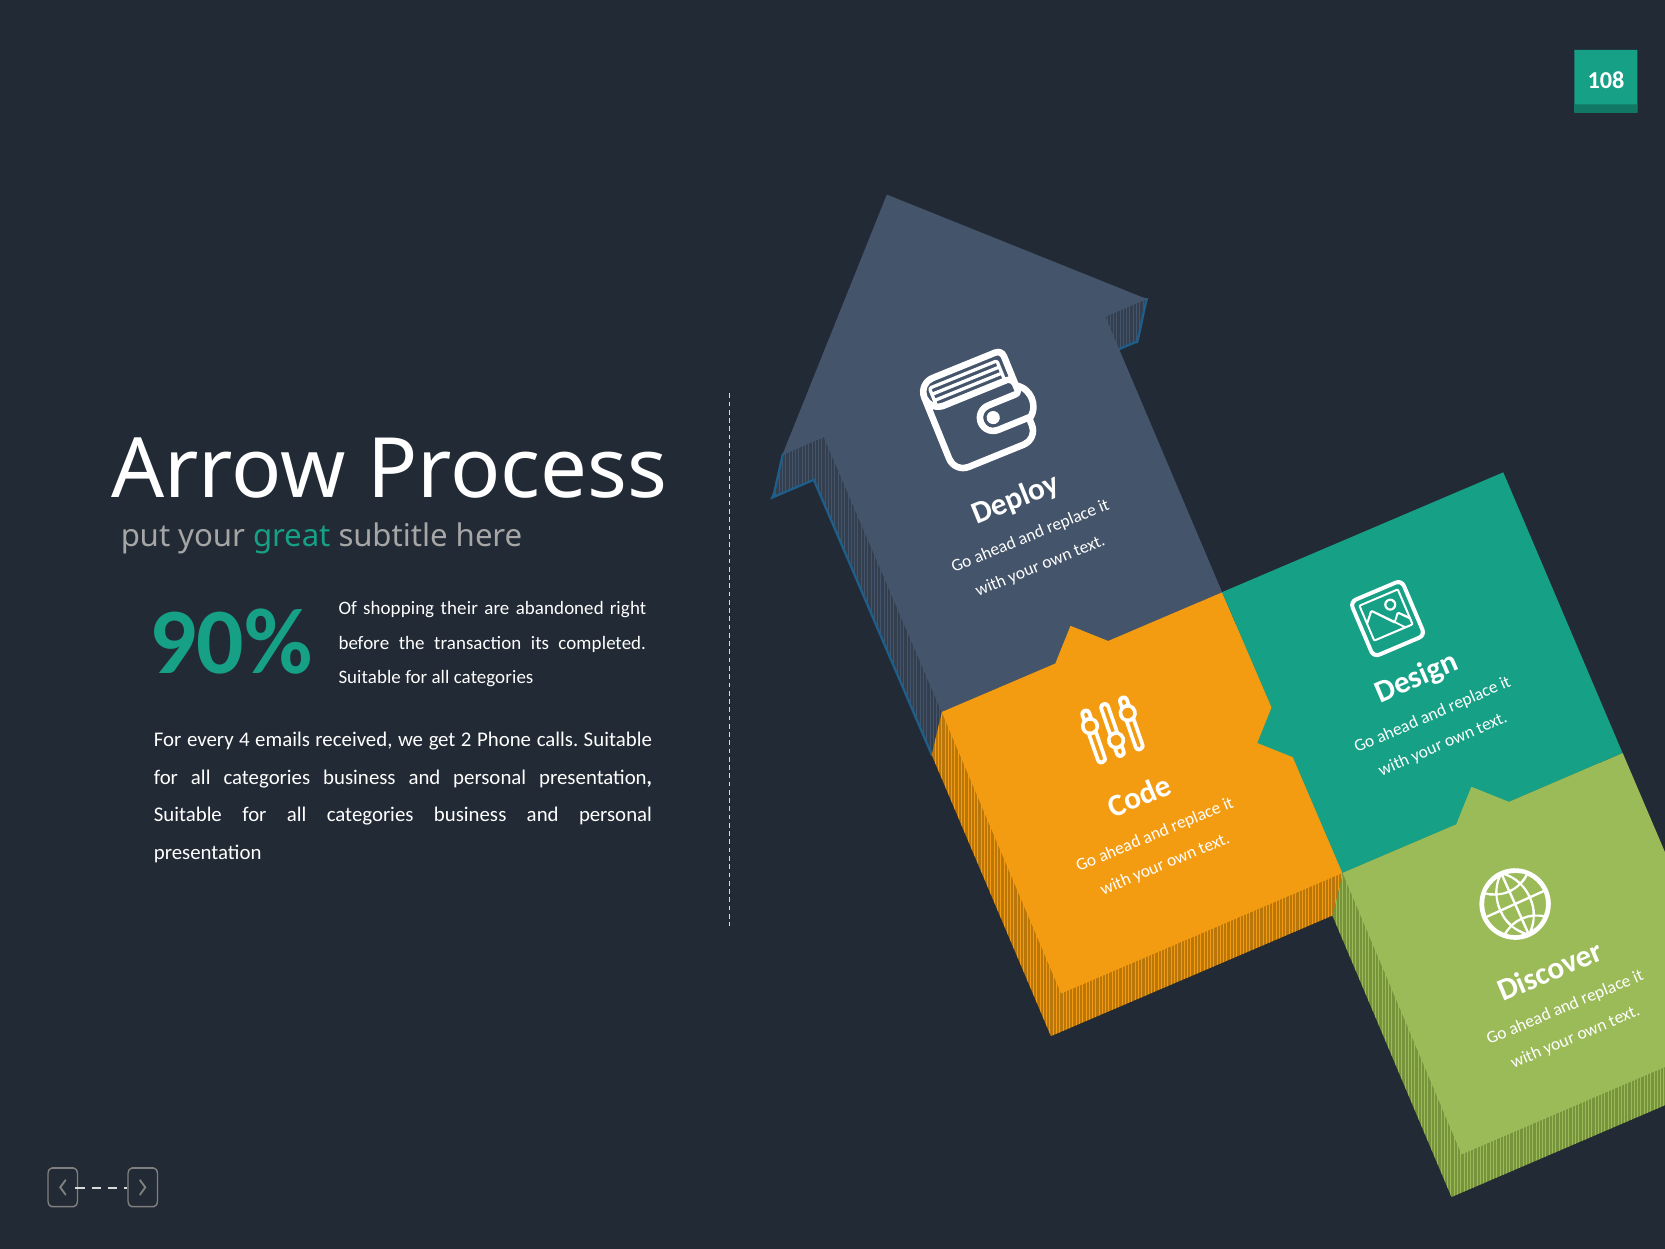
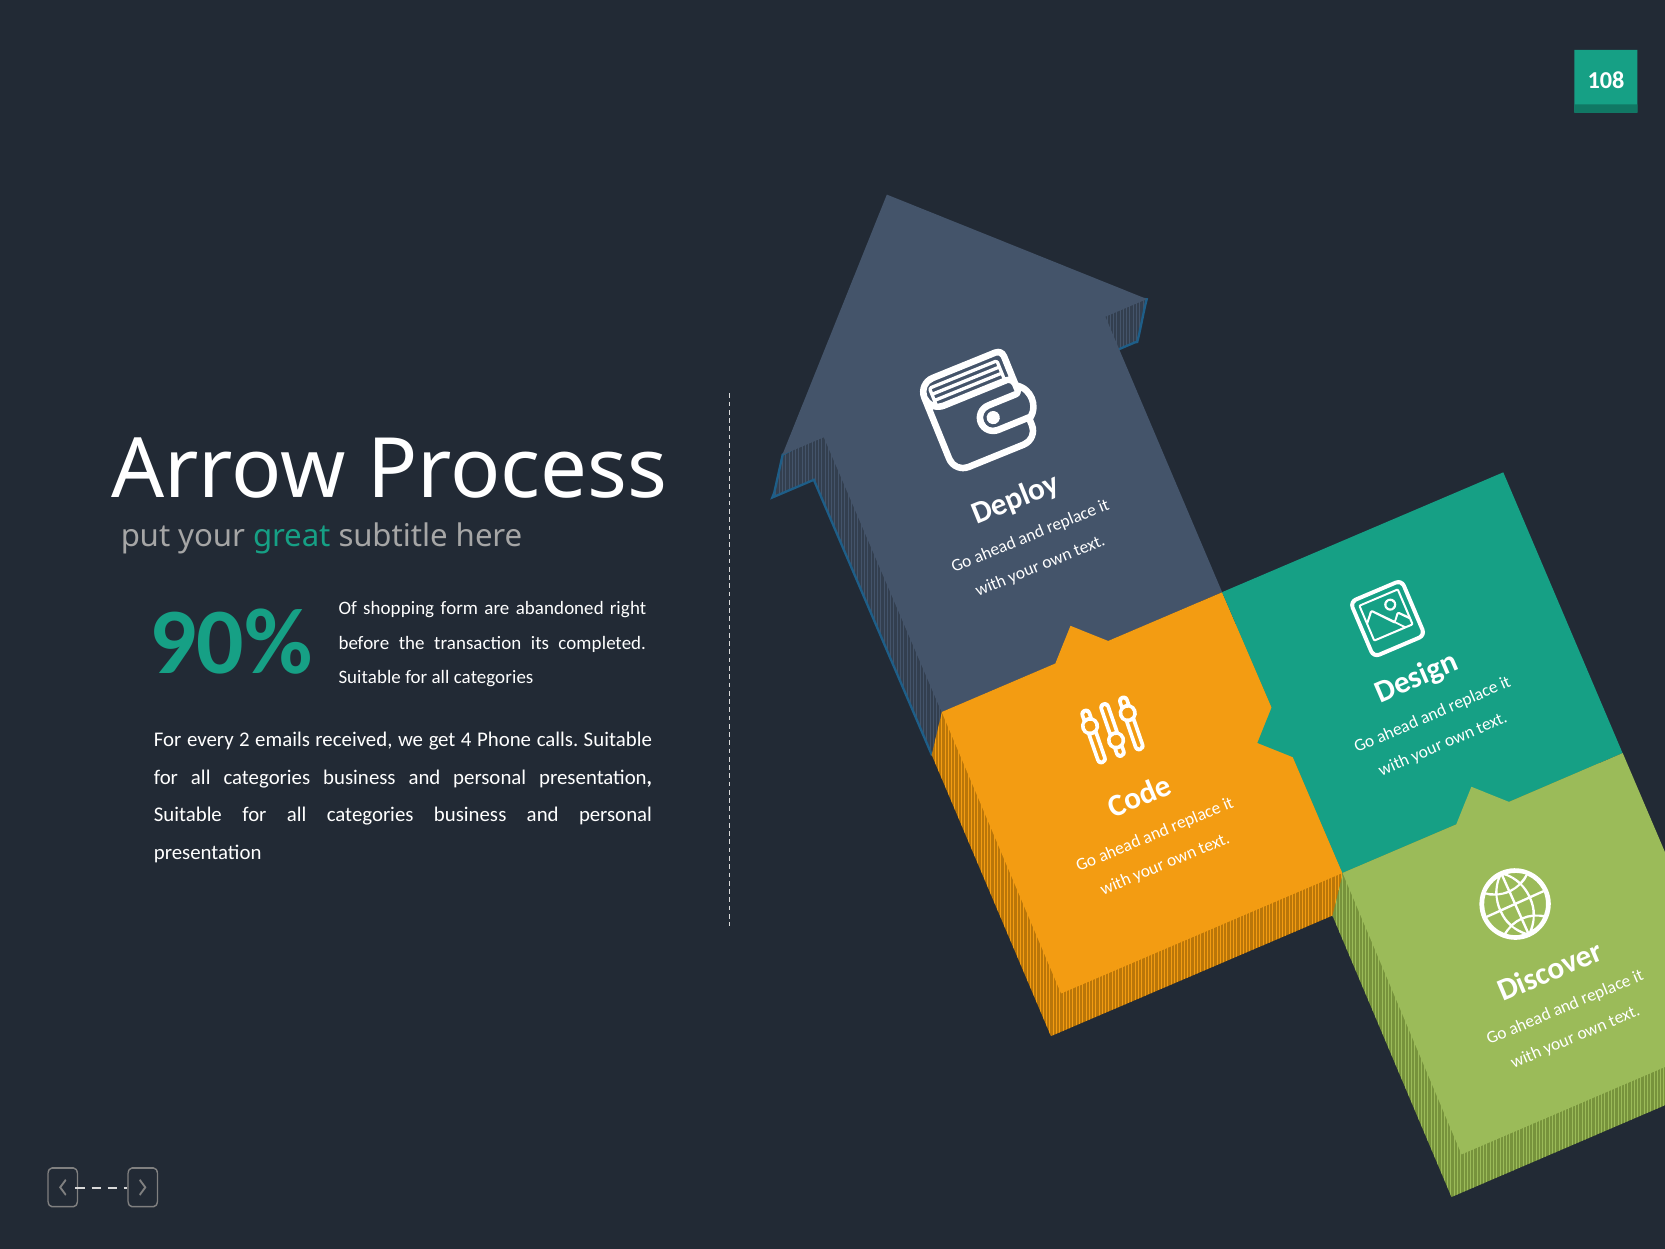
their: their -> form
4: 4 -> 2
2: 2 -> 4
